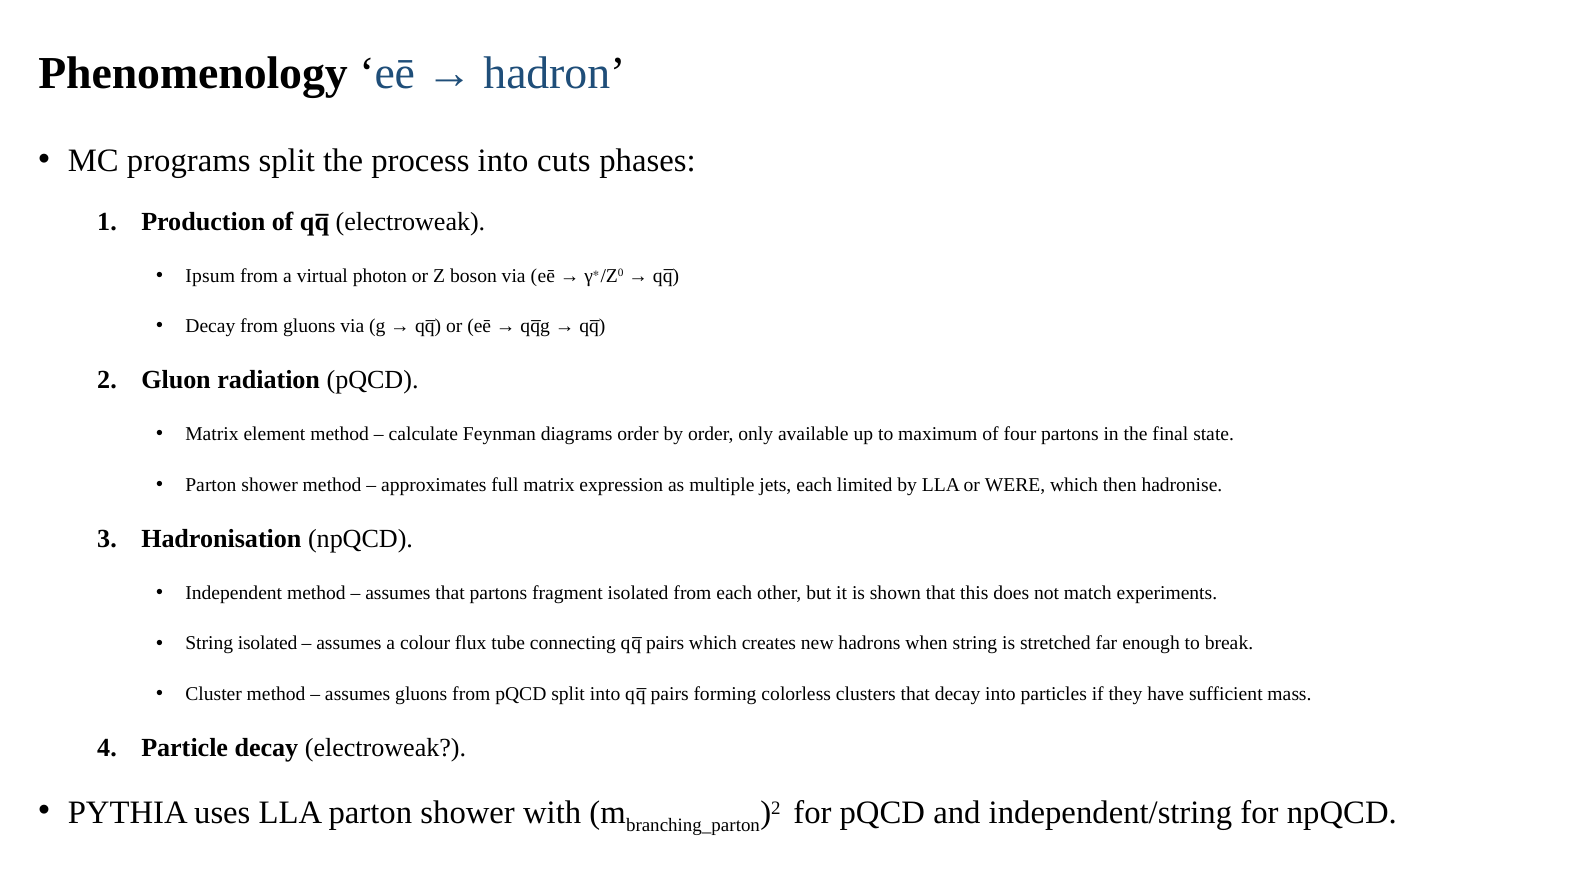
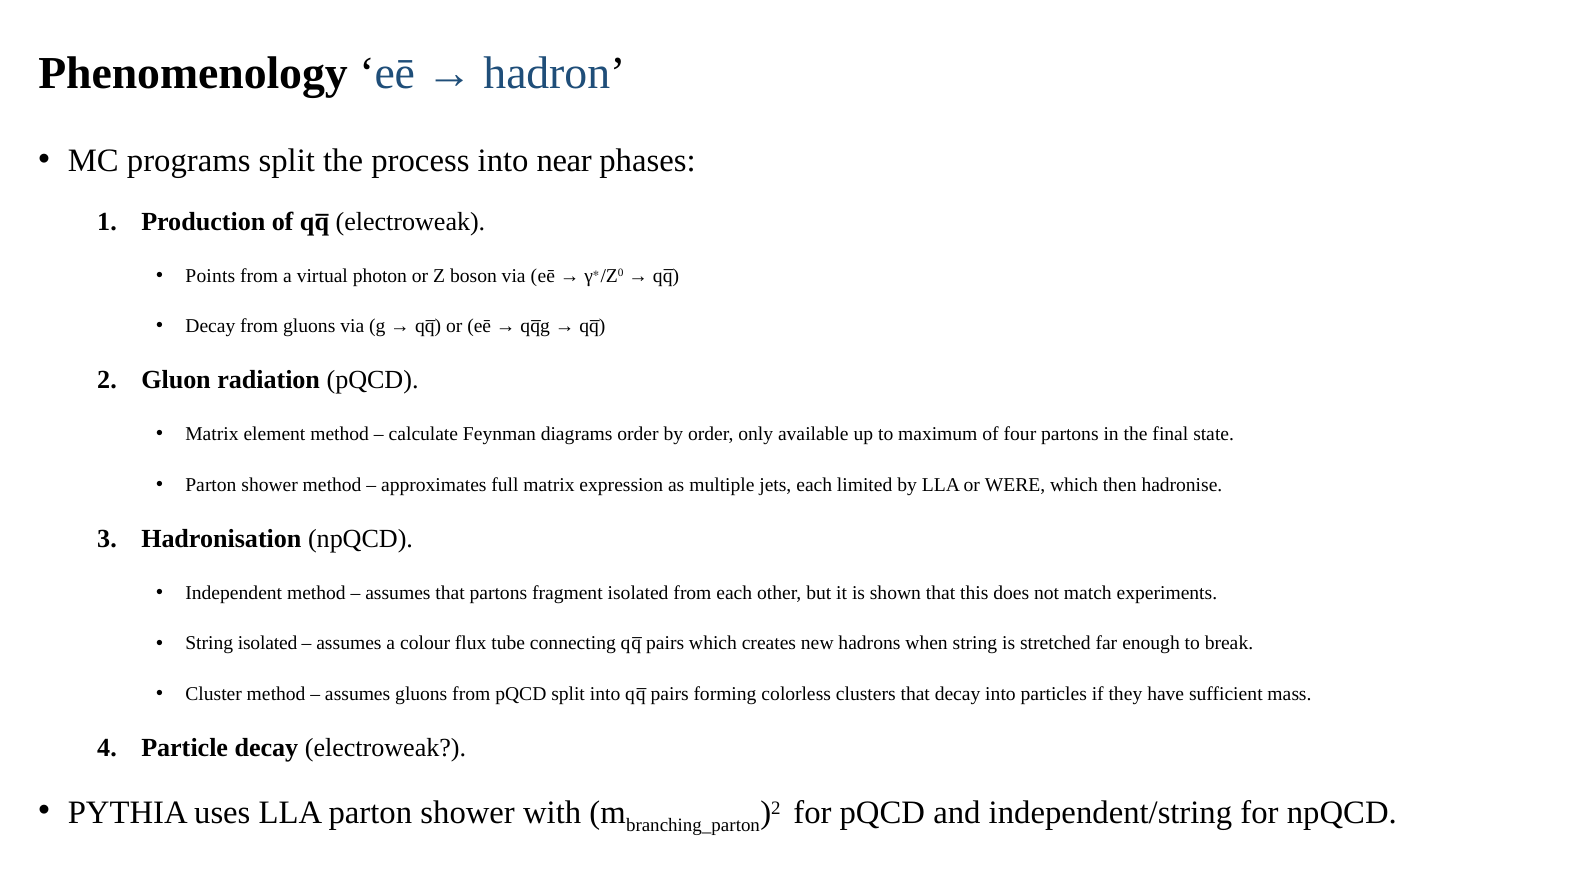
cuts: cuts -> near
Ipsum: Ipsum -> Points
